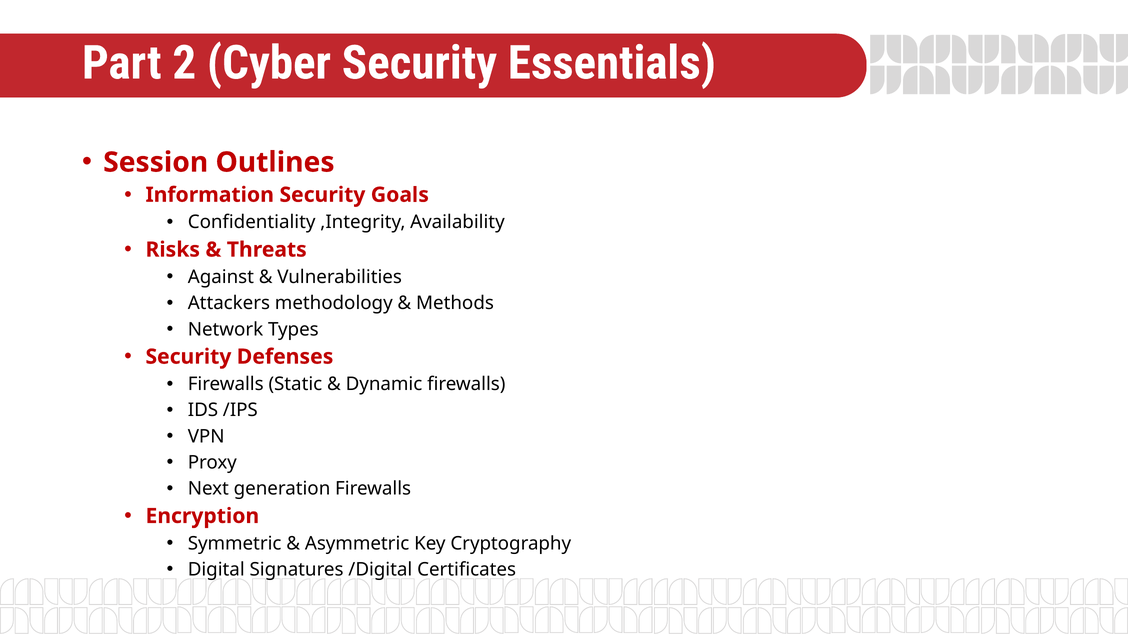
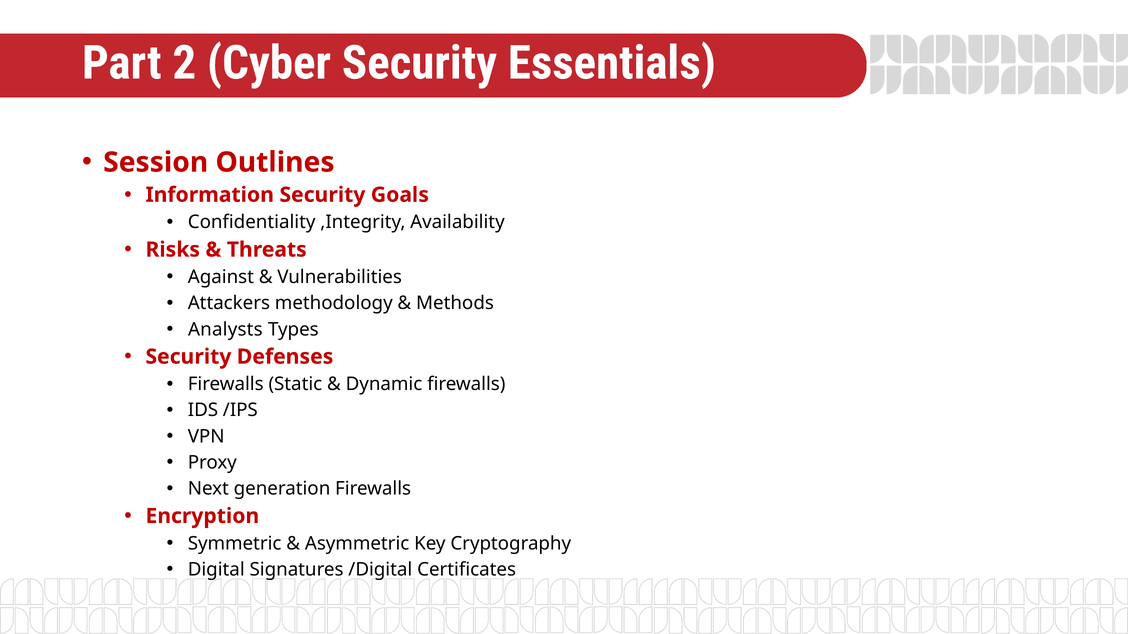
Network: Network -> Analysts
